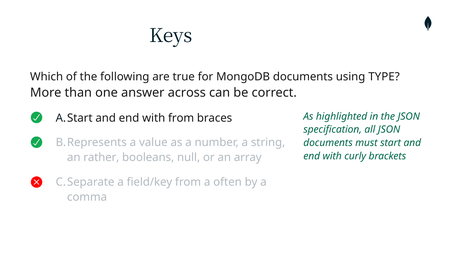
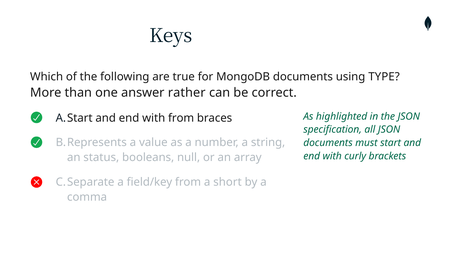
across: across -> rather
rather: rather -> status
often: often -> short
